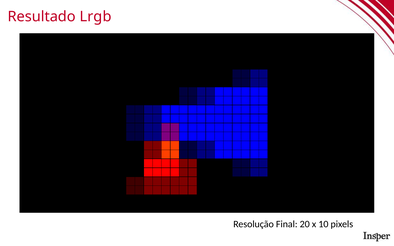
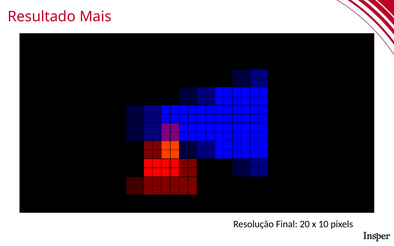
Lrgb: Lrgb -> Mais
